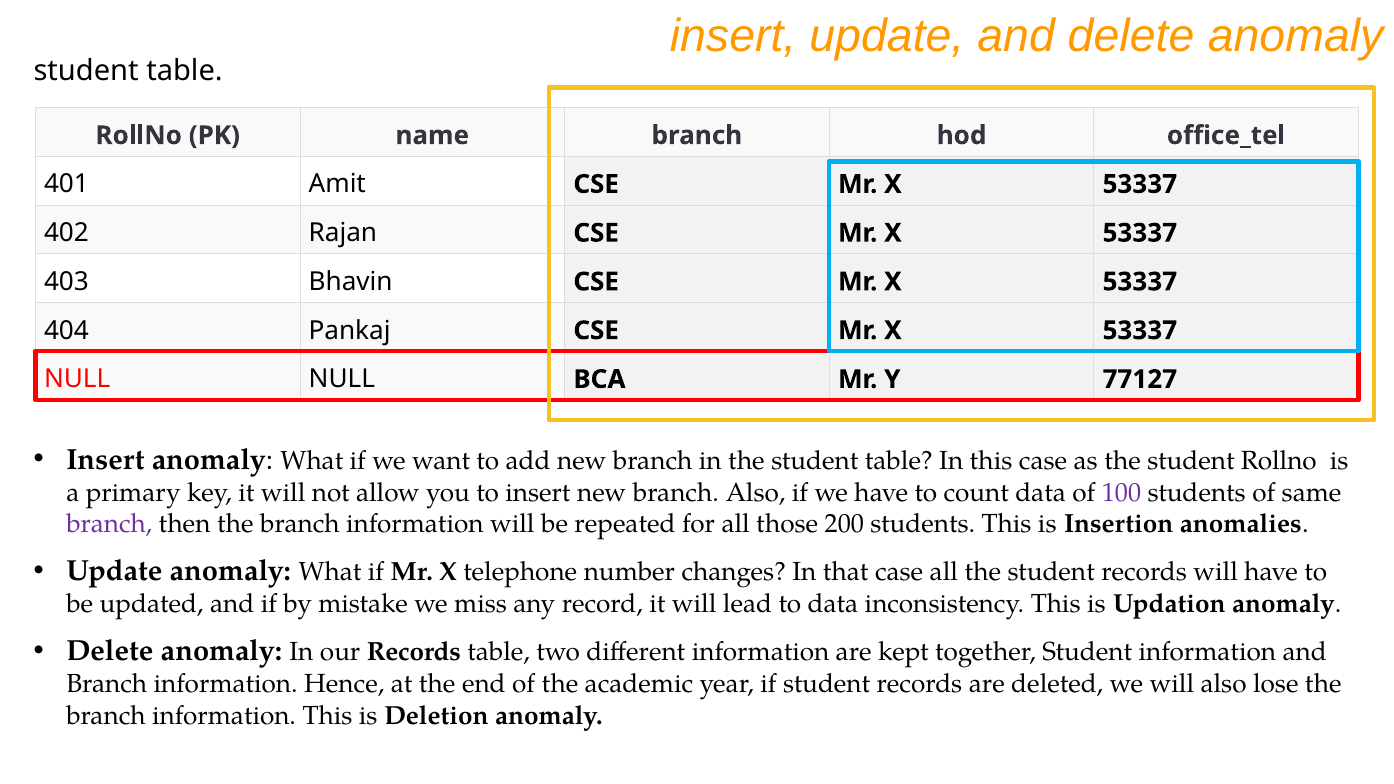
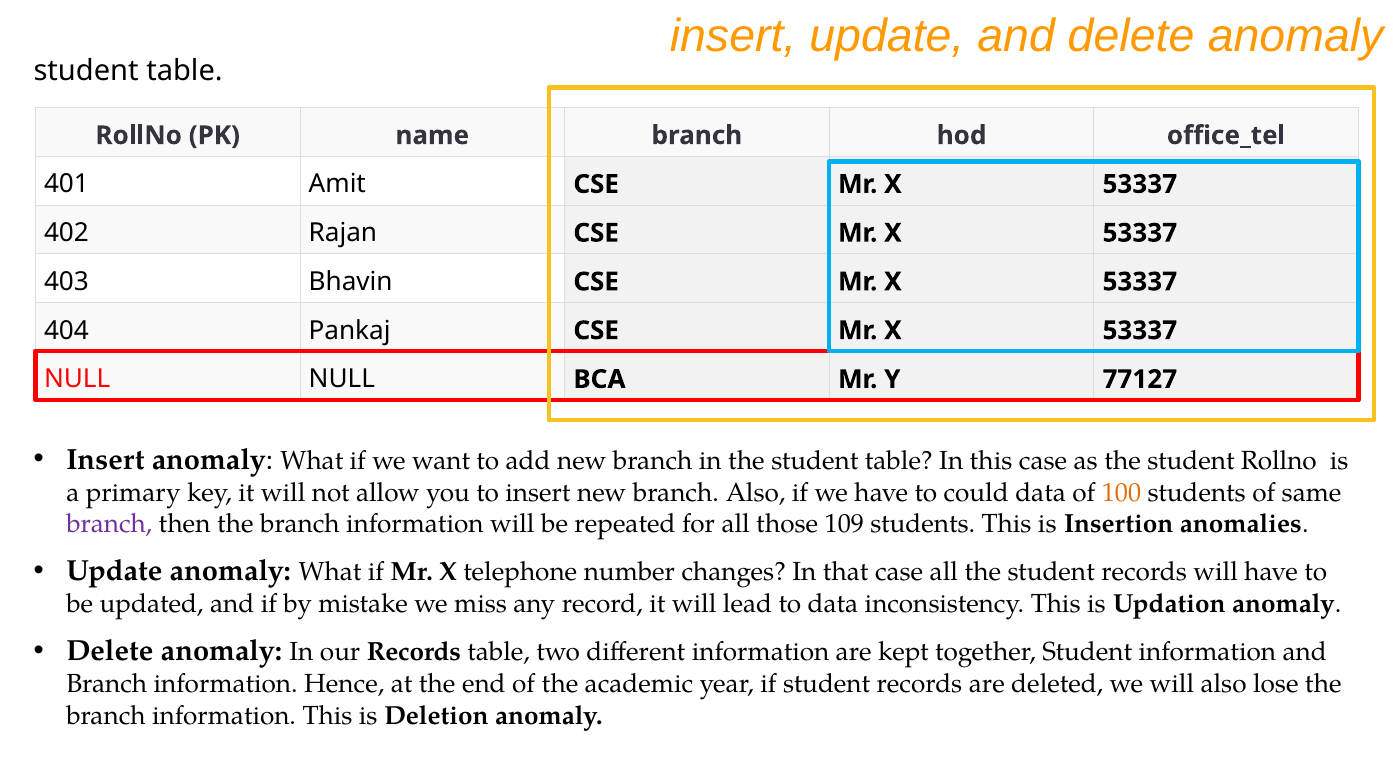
count: count -> could
100 colour: purple -> orange
200: 200 -> 109
